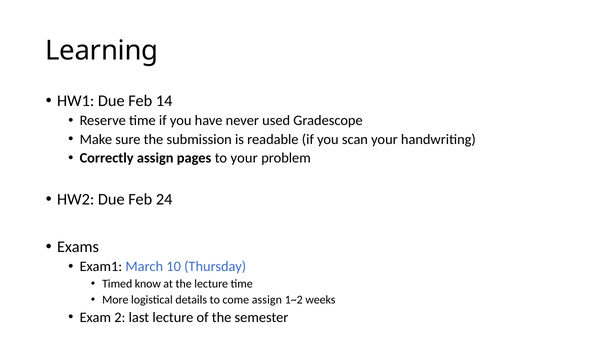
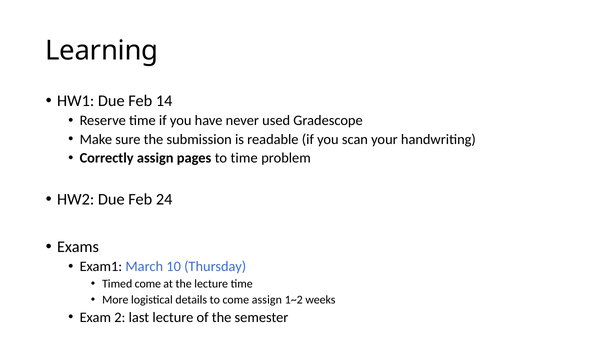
to your: your -> time
Timed know: know -> come
